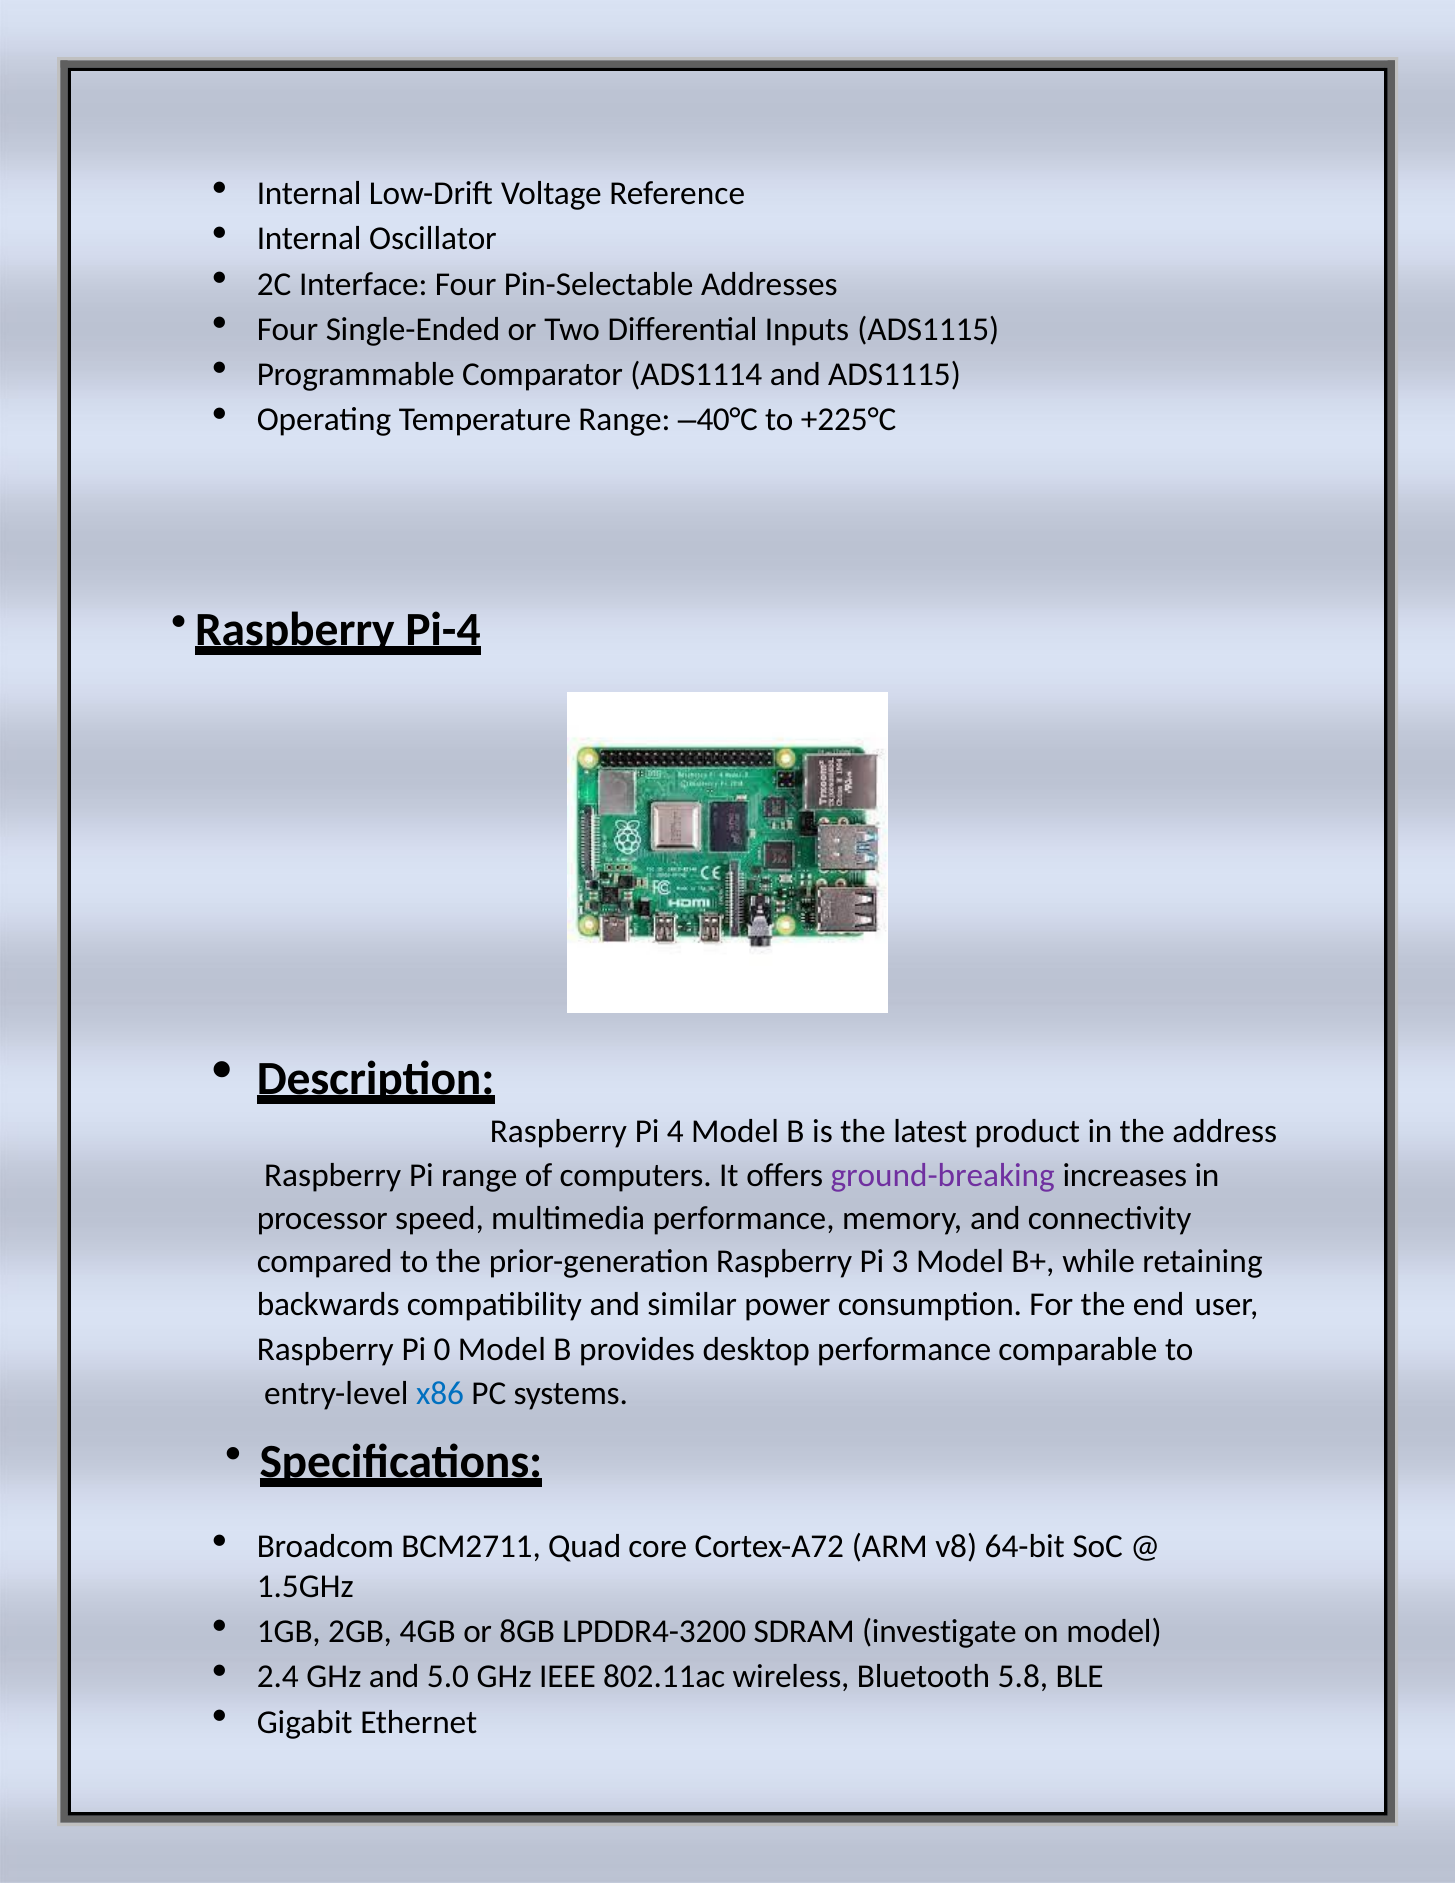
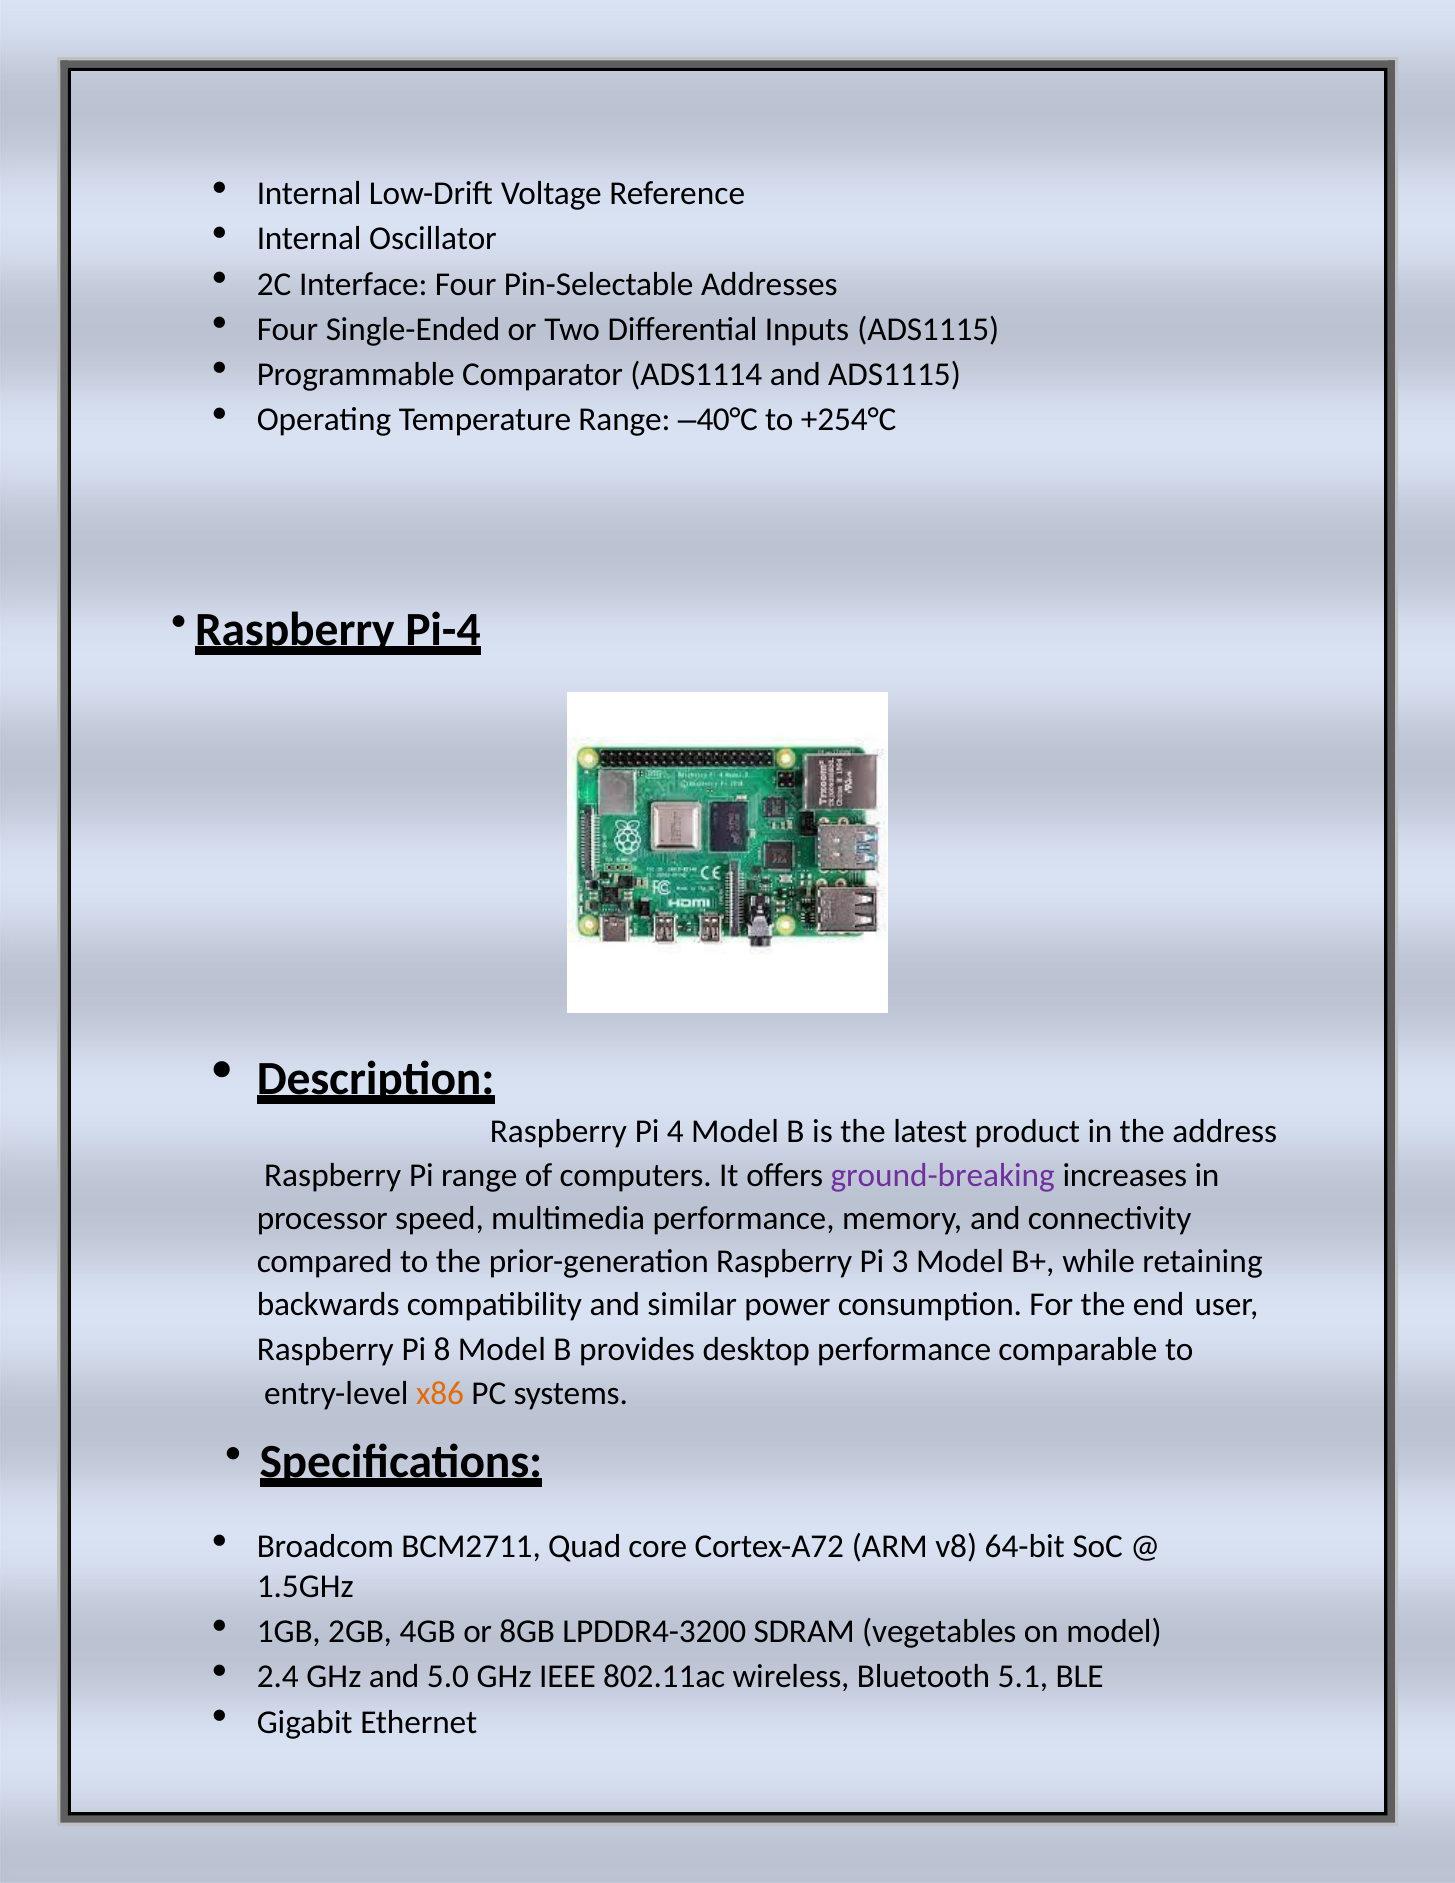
+225°C: +225°C -> +254°C
0: 0 -> 8
x86 colour: blue -> orange
investigate: investigate -> vegetables
5.8: 5.8 -> 5.1
